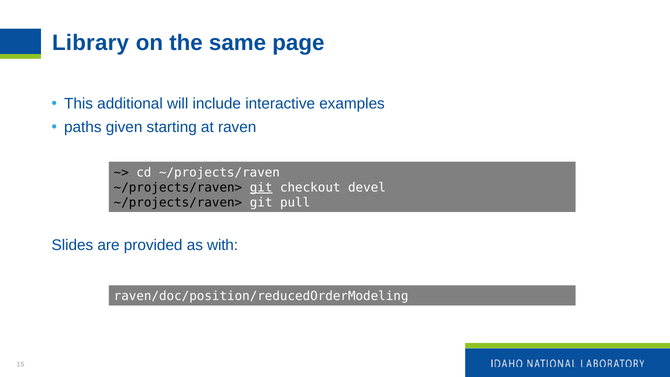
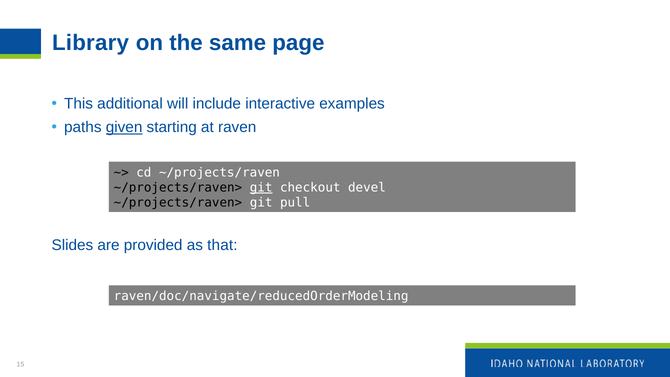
given underline: none -> present
with: with -> that
raven/doc/position/reducedOrderModeling: raven/doc/position/reducedOrderModeling -> raven/doc/navigate/reducedOrderModeling
